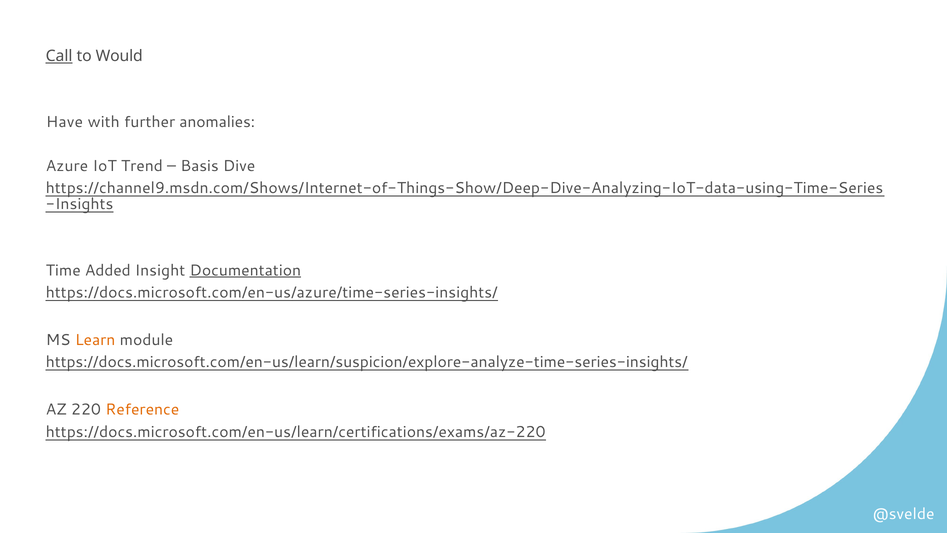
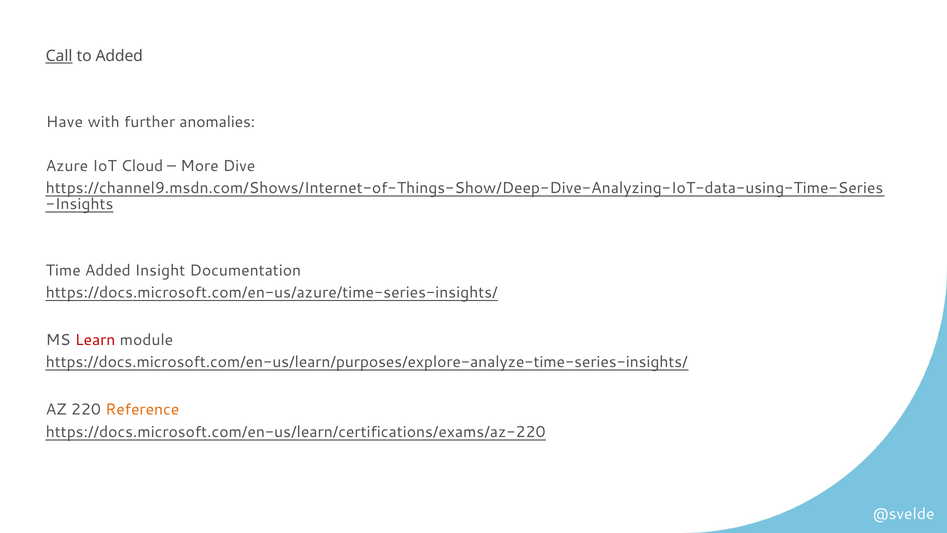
to Would: Would -> Added
Trend: Trend -> Cloud
Basis: Basis -> More
Documentation underline: present -> none
Learn colour: orange -> red
https://docs.microsoft.com/en-us/learn/suspicion/explore-analyze-time-series-insights/: https://docs.microsoft.com/en-us/learn/suspicion/explore-analyze-time-series-insights/ -> https://docs.microsoft.com/en-us/learn/purposes/explore-analyze-time-series-insights/
